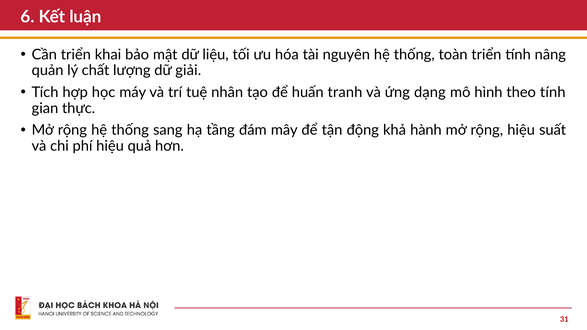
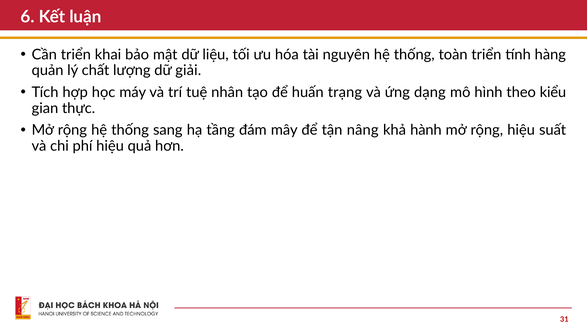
nâng: nâng -> hàng
tranh: tranh -> trạng
theo tính: tính -> kiểu
động: động -> nâng
